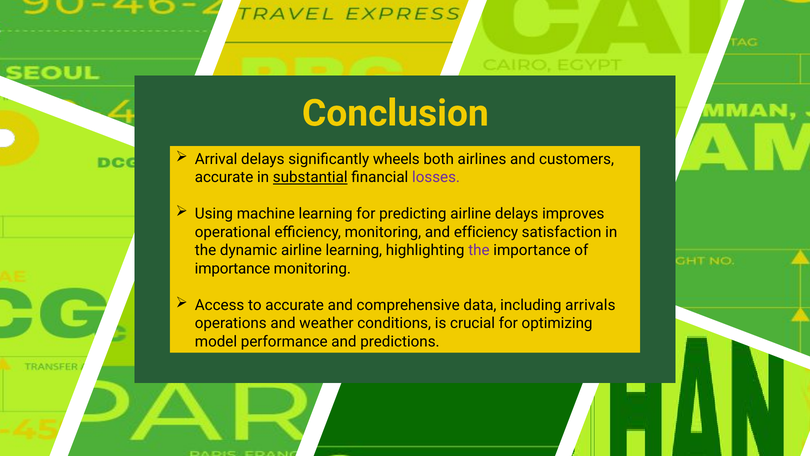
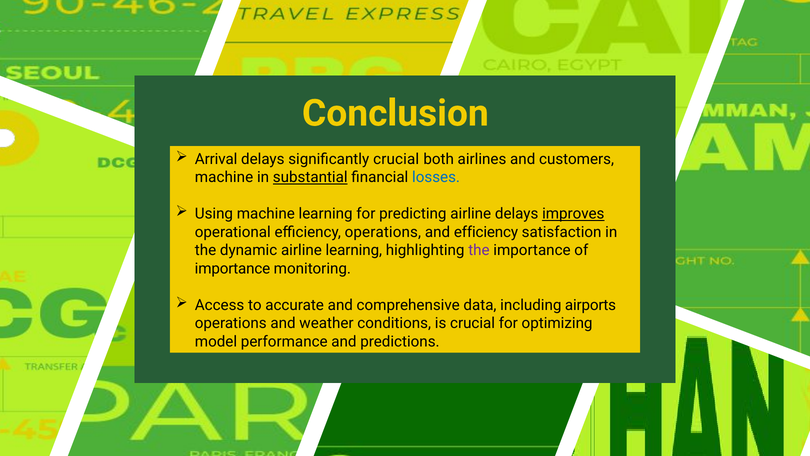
significantly wheels: wheels -> crucial
accurate at (224, 177): accurate -> machine
losses colour: purple -> blue
improves underline: none -> present
efficiency monitoring: monitoring -> operations
arrivals: arrivals -> airports
